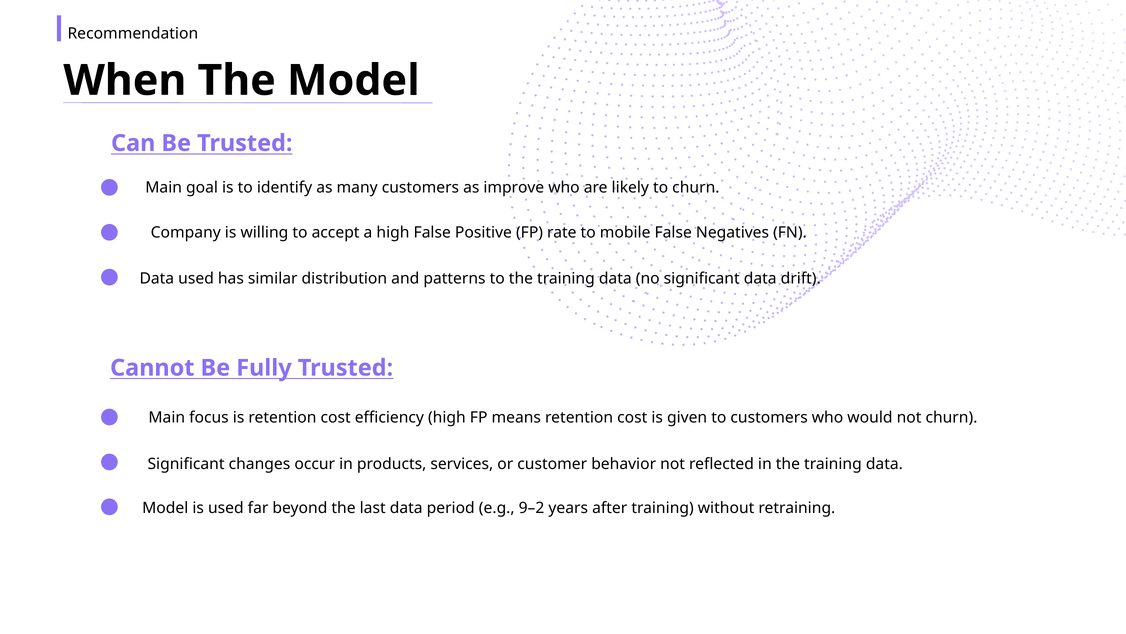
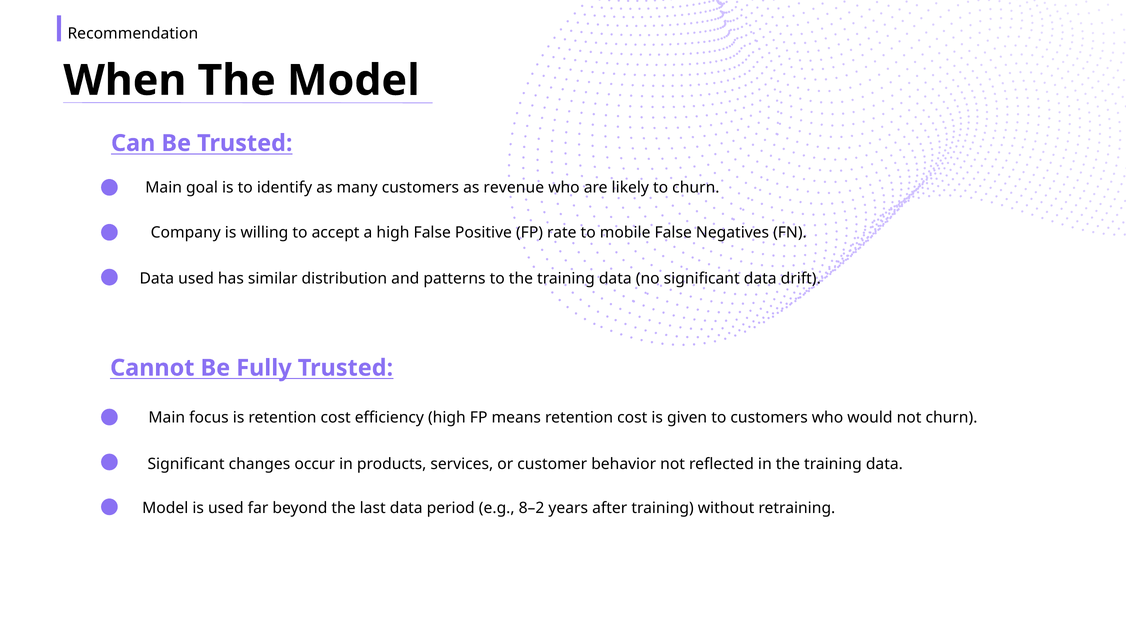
improve: improve -> revenue
9–2: 9–2 -> 8–2
